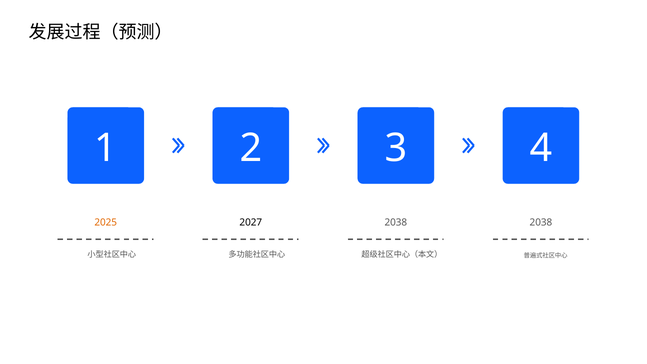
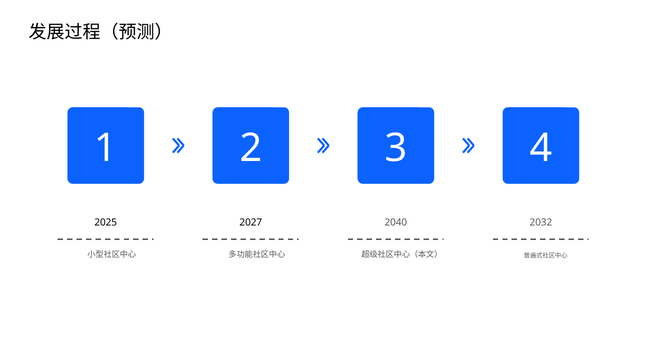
2025 colour: orange -> black
2038 at (396, 222): 2038 -> 2040
2038 at (541, 222): 2038 -> 2032
